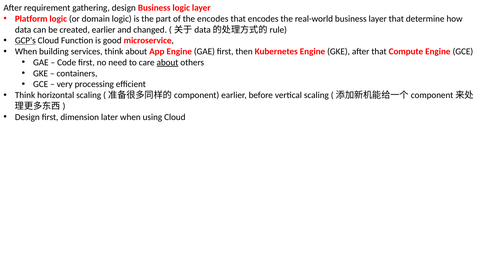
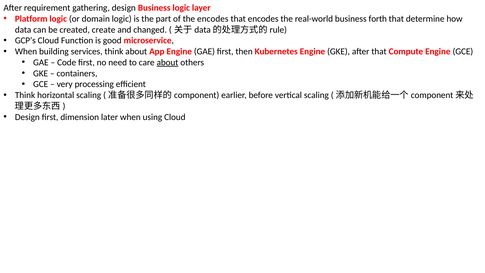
business layer: layer -> forth
created earlier: earlier -> create
GCP’s underline: present -> none
